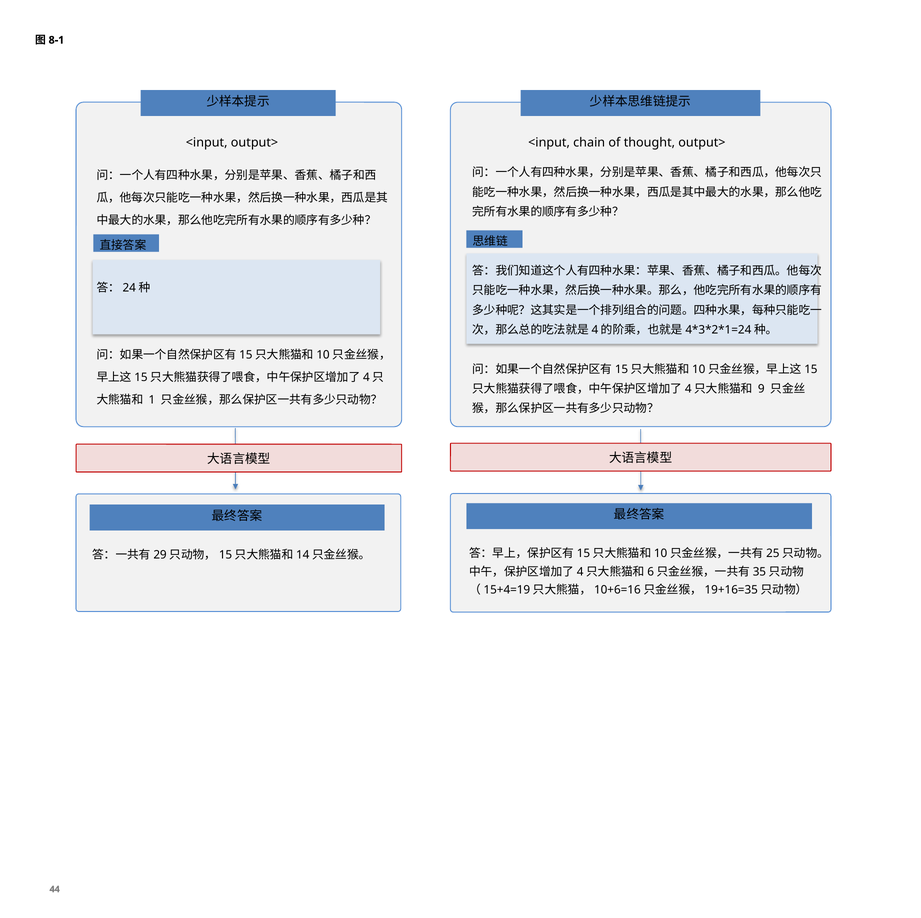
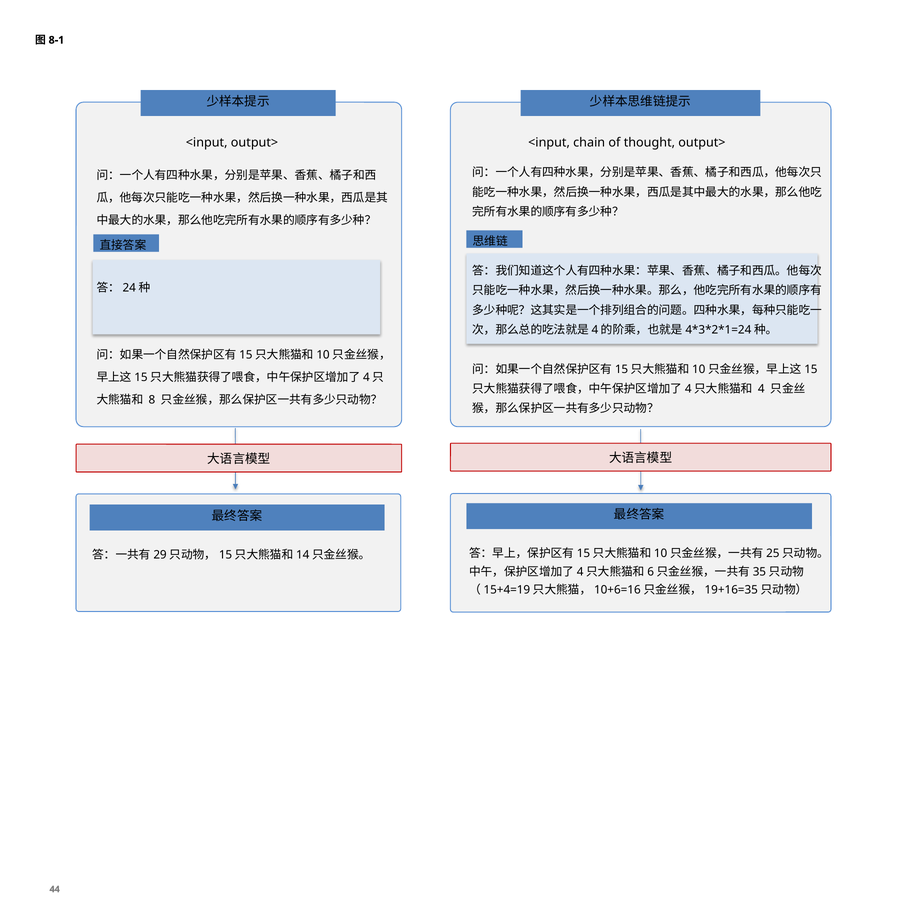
9: 9 -> 4
1: 1 -> 8
